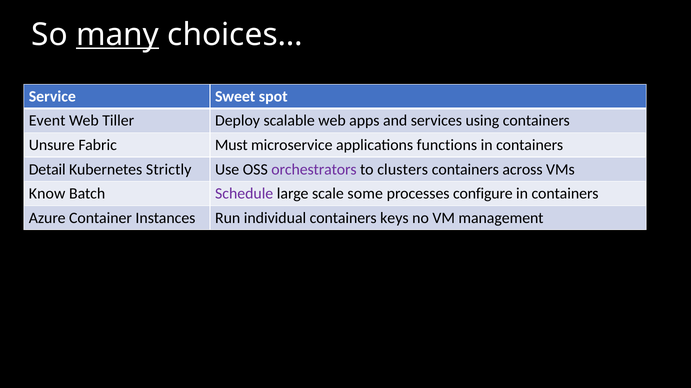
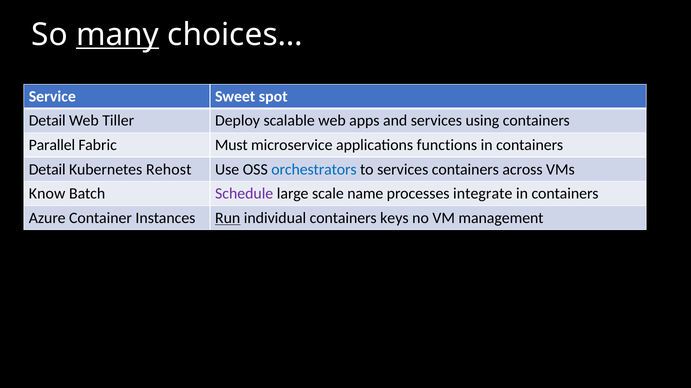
Event at (47, 121): Event -> Detail
Unsure: Unsure -> Parallel
Strictly: Strictly -> Rehost
orchestrators colour: purple -> blue
to clusters: clusters -> services
some: some -> name
configure: configure -> integrate
Run underline: none -> present
